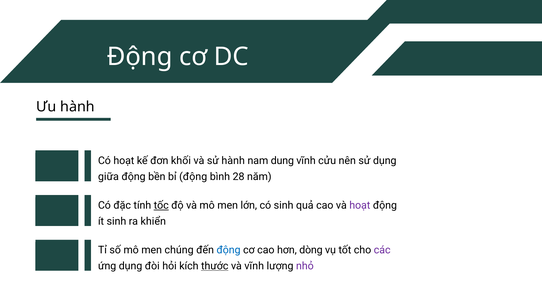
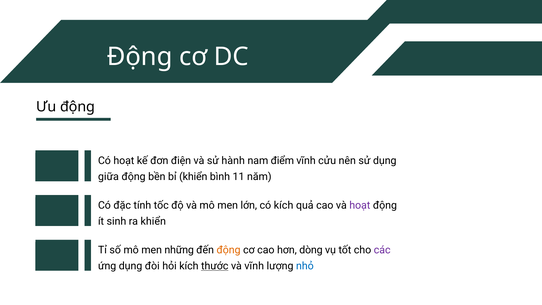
Ưu hành: hành -> động
khối: khối -> điện
dung: dung -> điểm
bỉ động: động -> khiển
28: 28 -> 11
tốc underline: present -> none
có sinh: sinh -> kích
chúng: chúng -> những
động at (229, 250) colour: blue -> orange
nhỏ colour: purple -> blue
